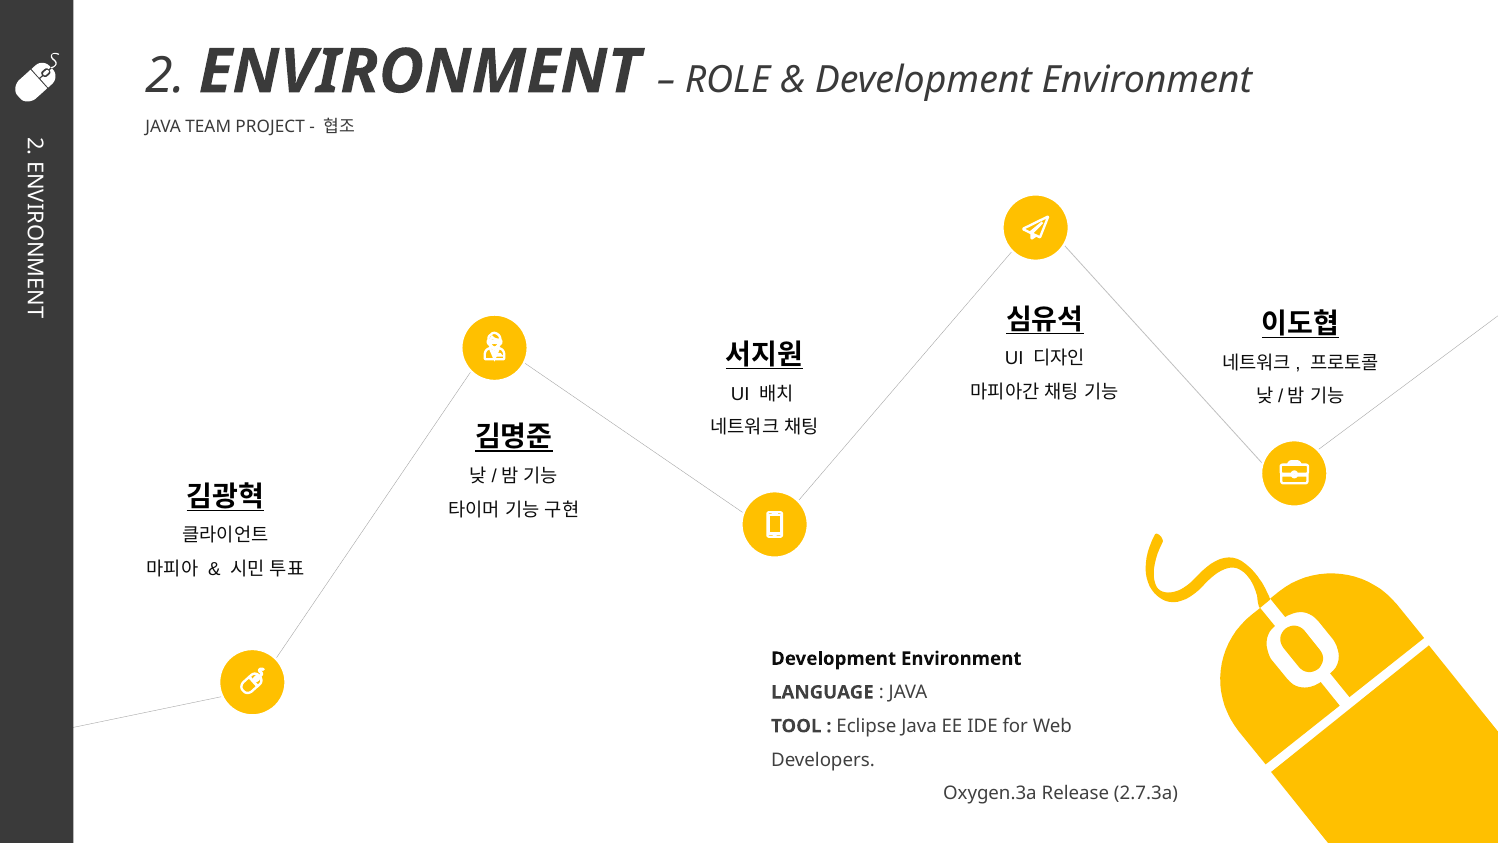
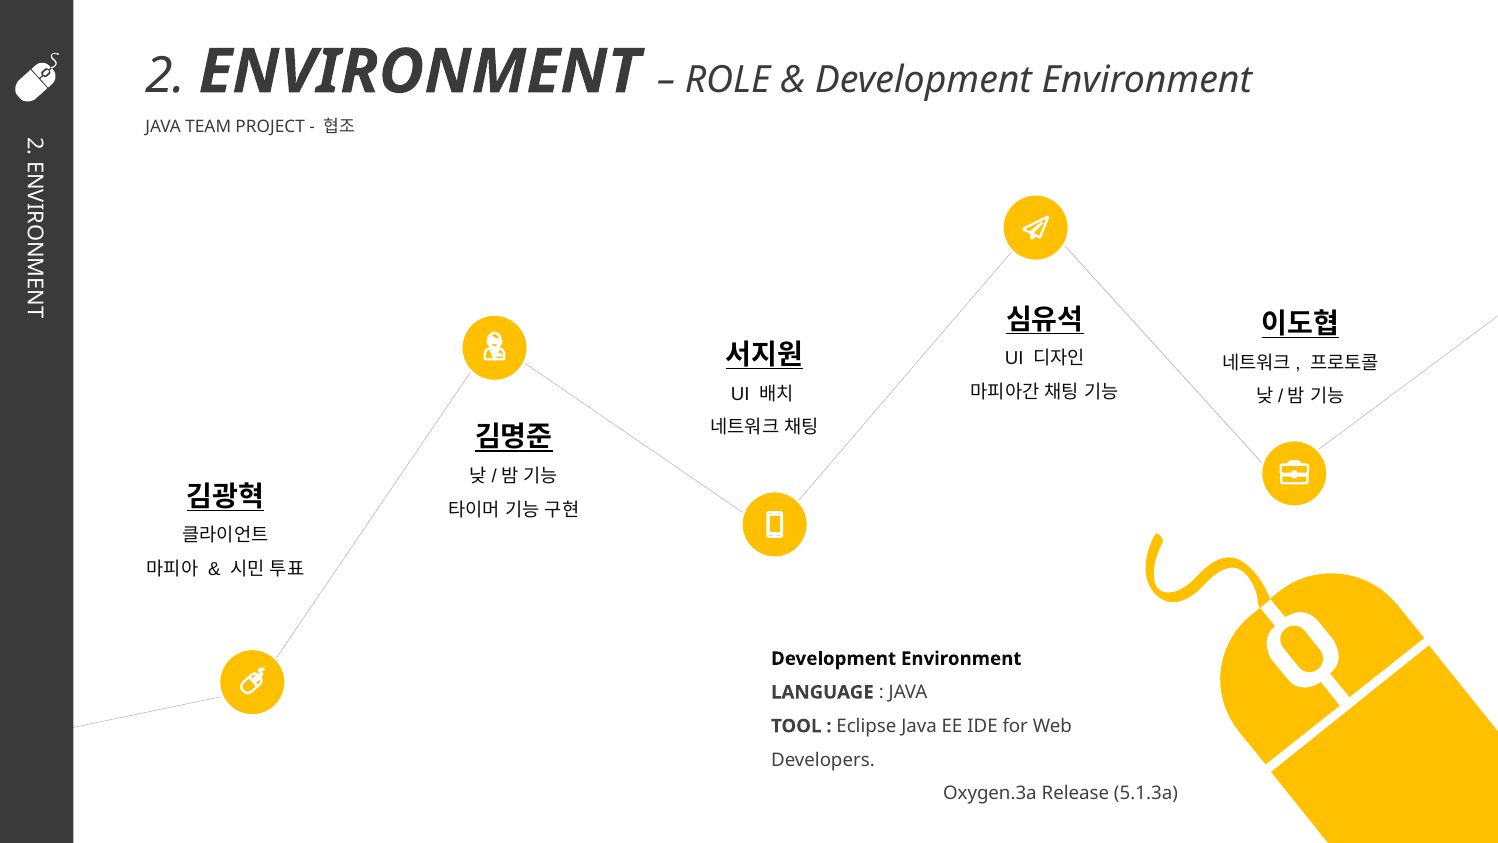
2.7.3a: 2.7.3a -> 5.1.3a
